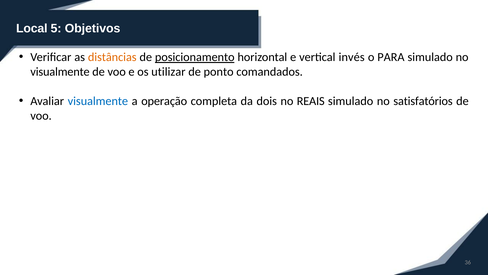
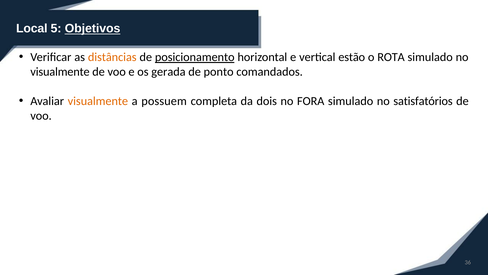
Objetivos underline: none -> present
invés: invés -> estão
PARA: PARA -> ROTA
utilizar: utilizar -> gerada
visualmente at (98, 101) colour: blue -> orange
operação: operação -> possuem
REAIS: REAIS -> FORA
